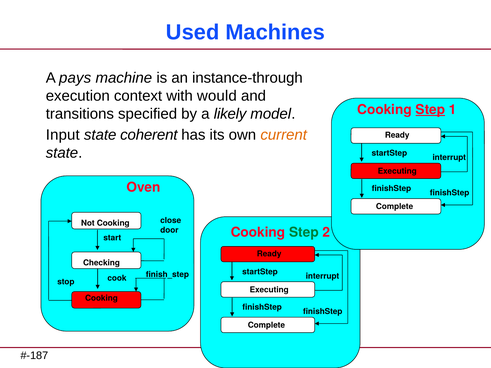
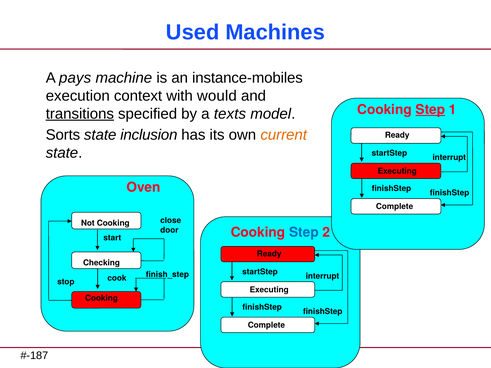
instance-through: instance-through -> instance-mobiles
transitions underline: none -> present
likely: likely -> texts
Input: Input -> Sorts
coherent: coherent -> inclusion
Step at (304, 232) colour: green -> blue
